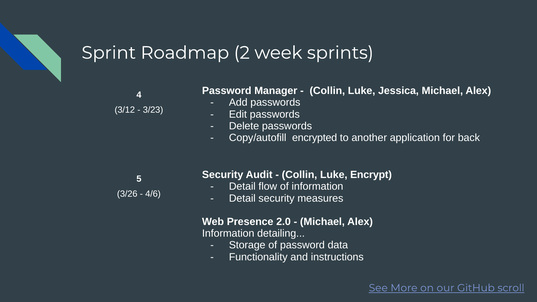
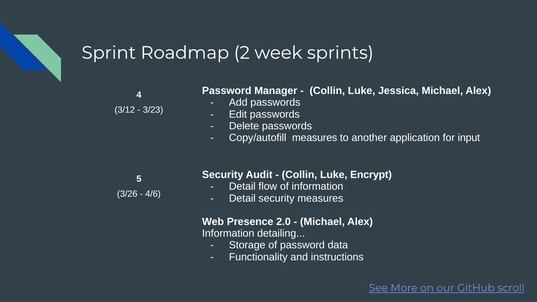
Copy/autofill encrypted: encrypted -> measures
back: back -> input
